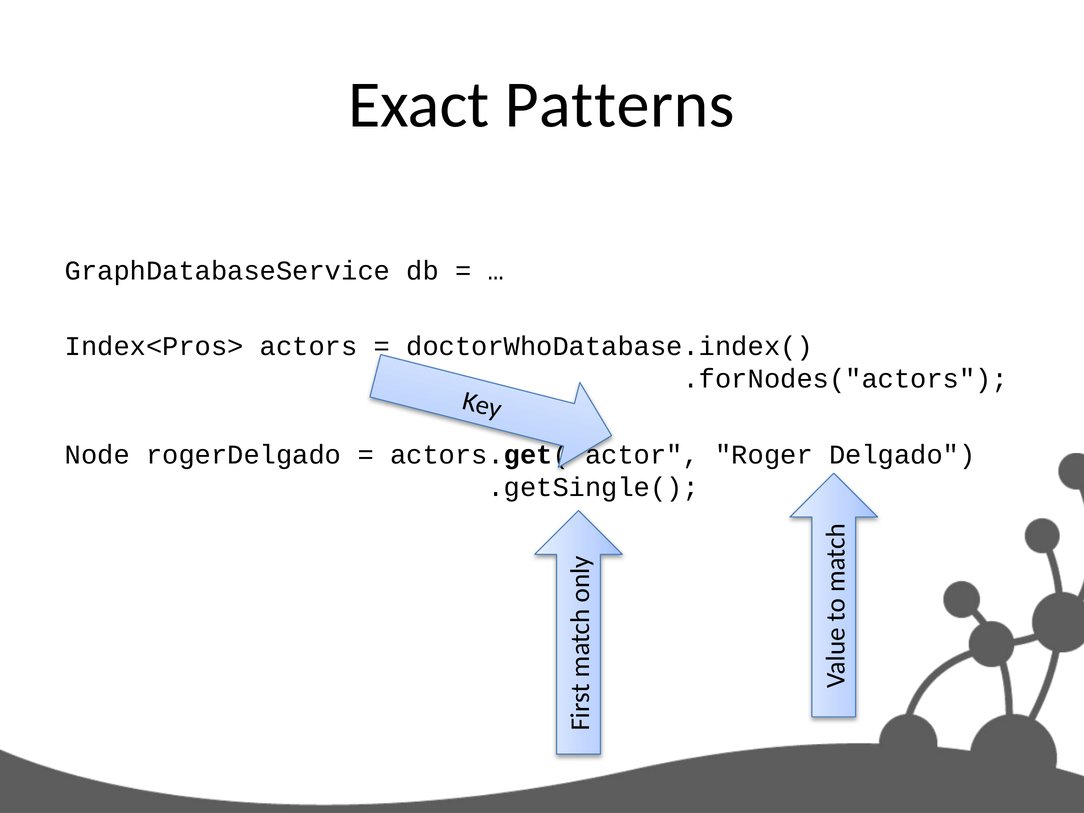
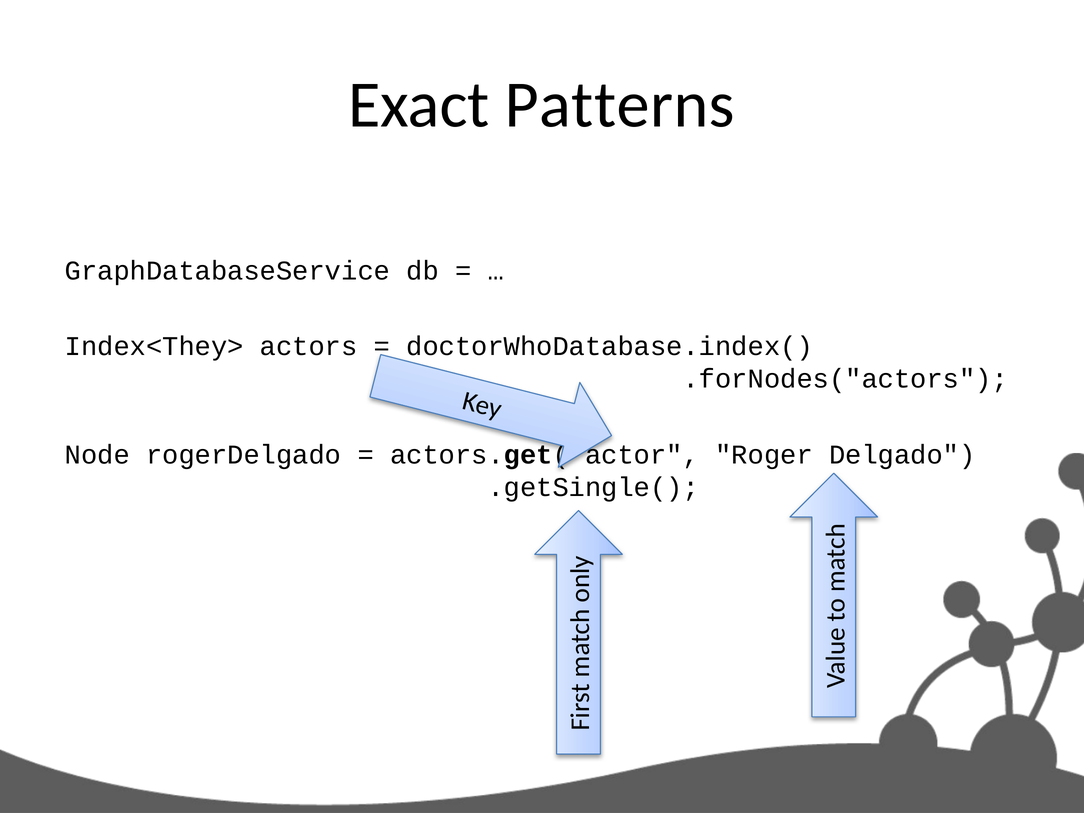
Index<Pros>: Index<Pros> -> Index<They>
